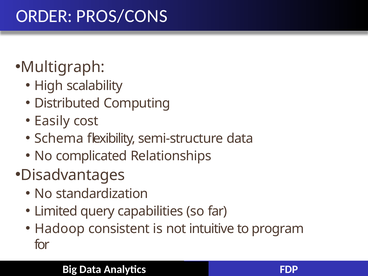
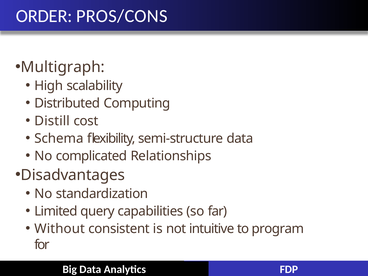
Easily: Easily -> Distill
Hadoop: Hadoop -> Without
